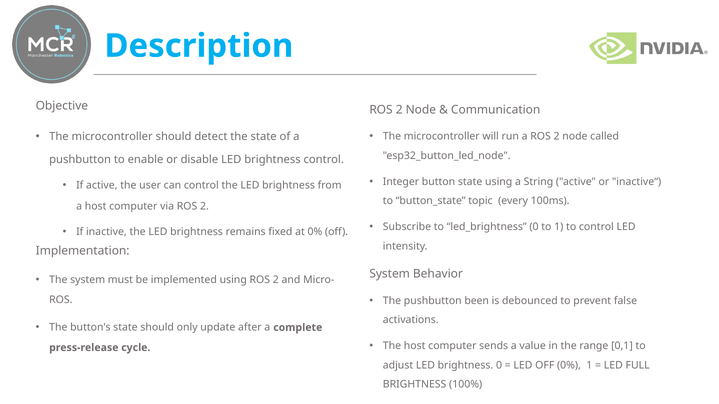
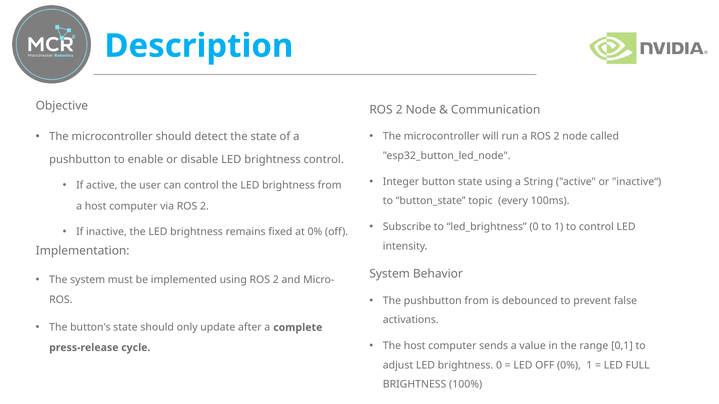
pushbutton been: been -> from
